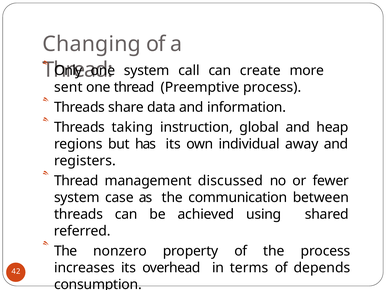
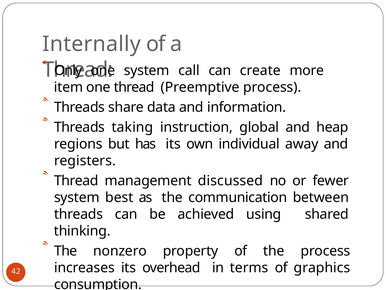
Changing: Changing -> Internally
sent: sent -> item
case: case -> best
referred: referred -> thinking
depends: depends -> graphics
